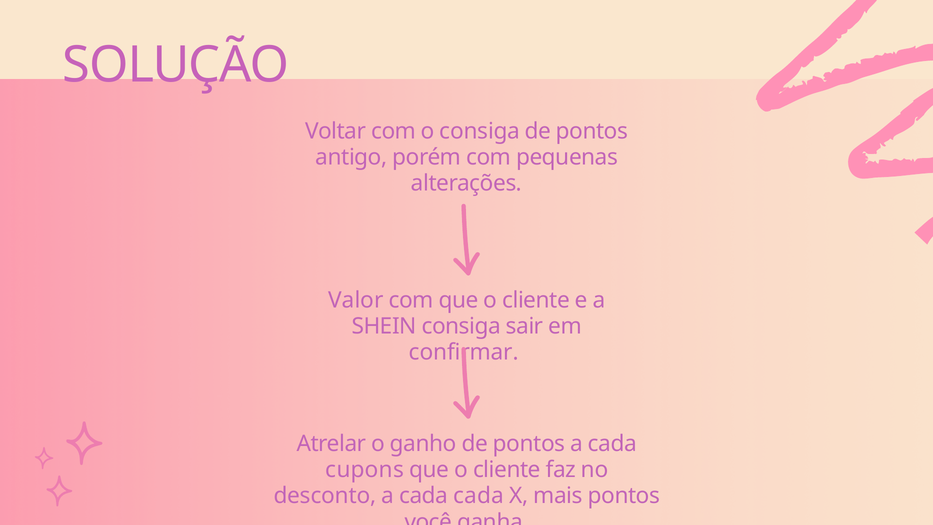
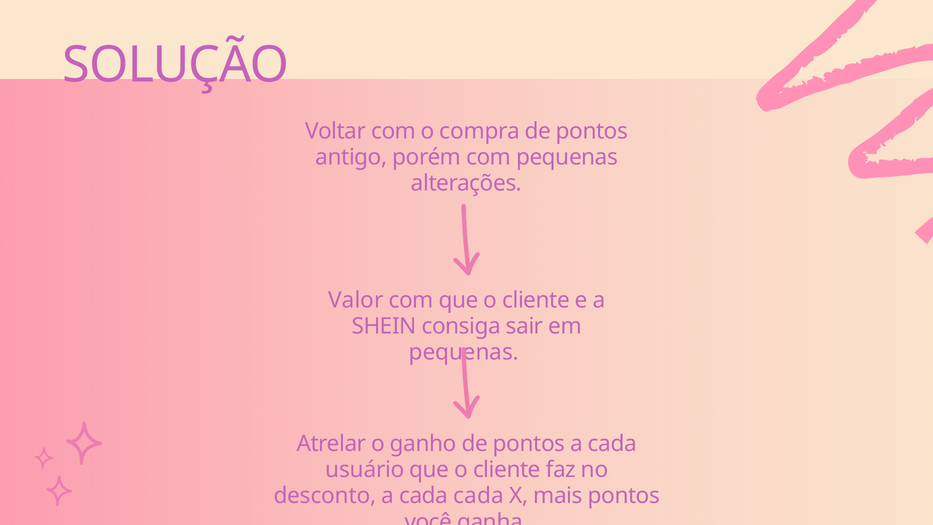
o consiga: consiga -> compra
confirmar at (464, 352): confirmar -> pequenas
cupons: cupons -> usuário
